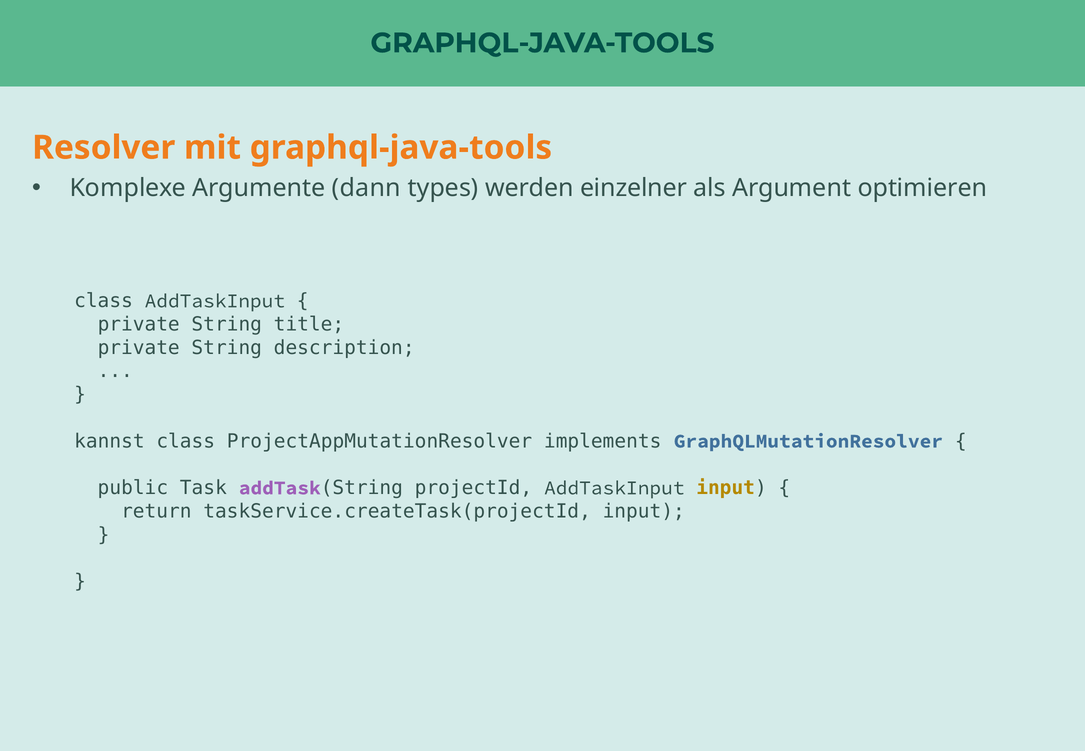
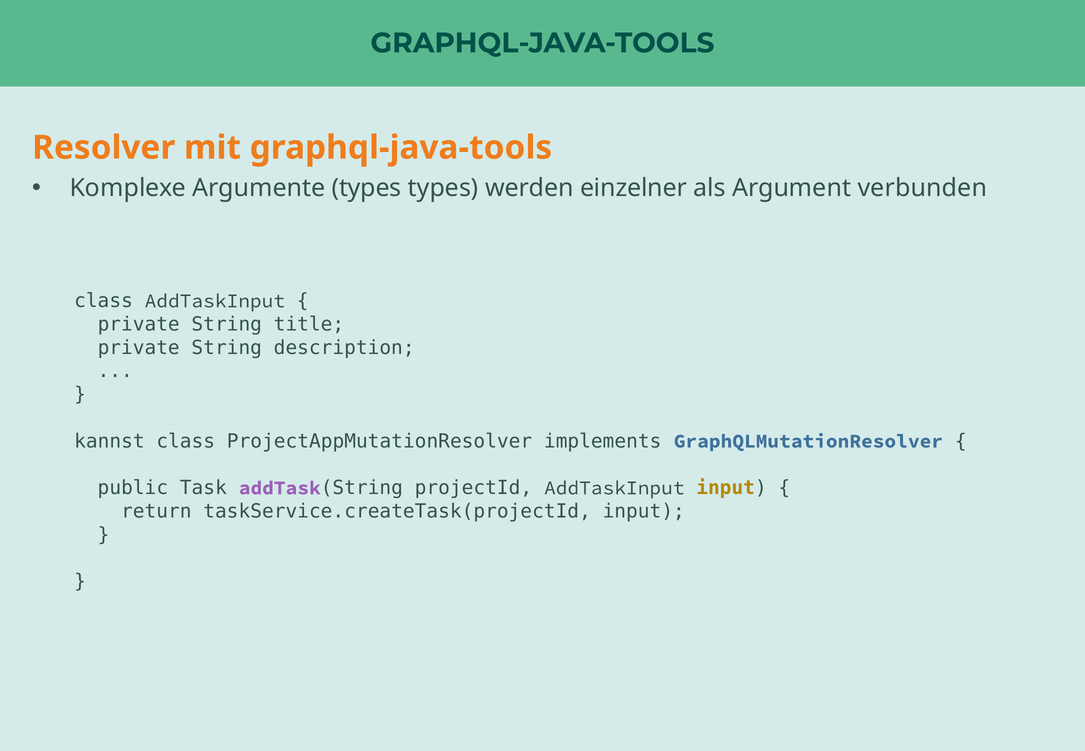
Argumente dann: dann -> types
optimieren: optimieren -> verbunden
